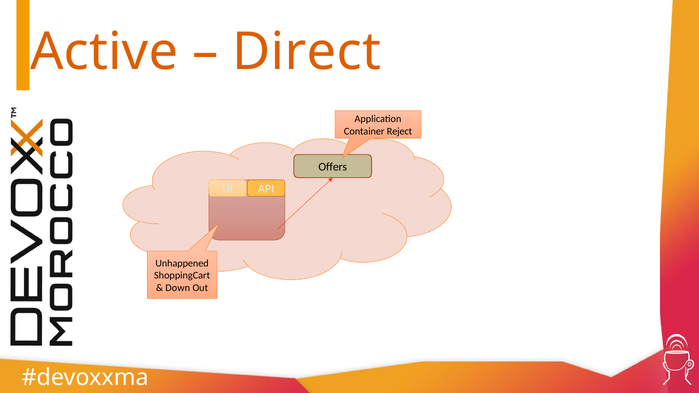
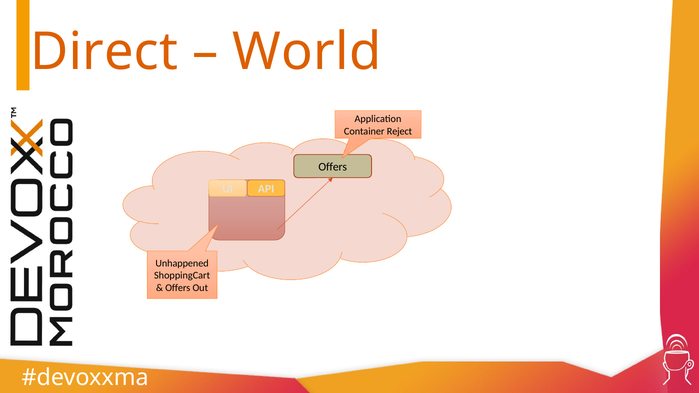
Active: Active -> Direct
Direct: Direct -> World
Down at (178, 288): Down -> Offers
